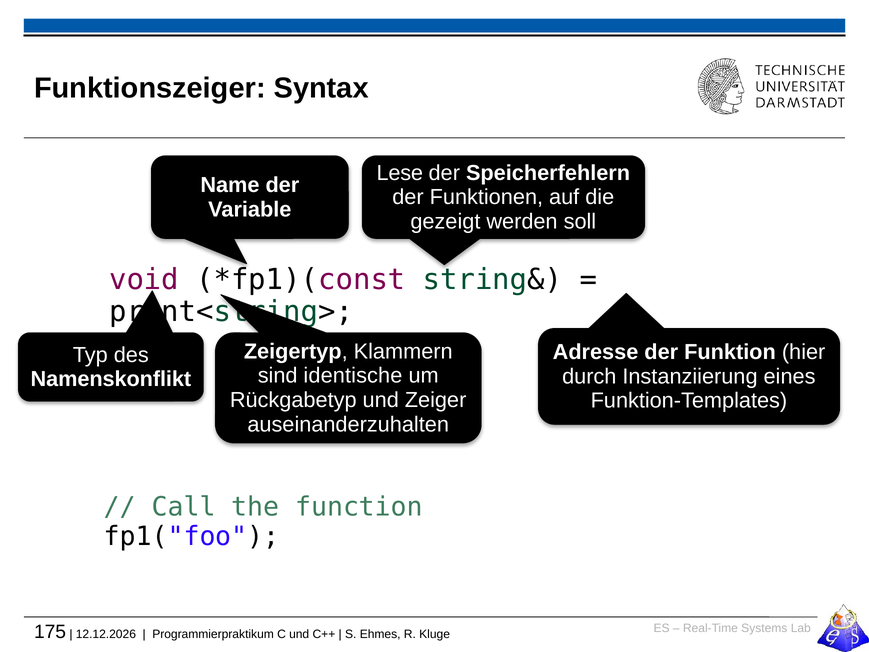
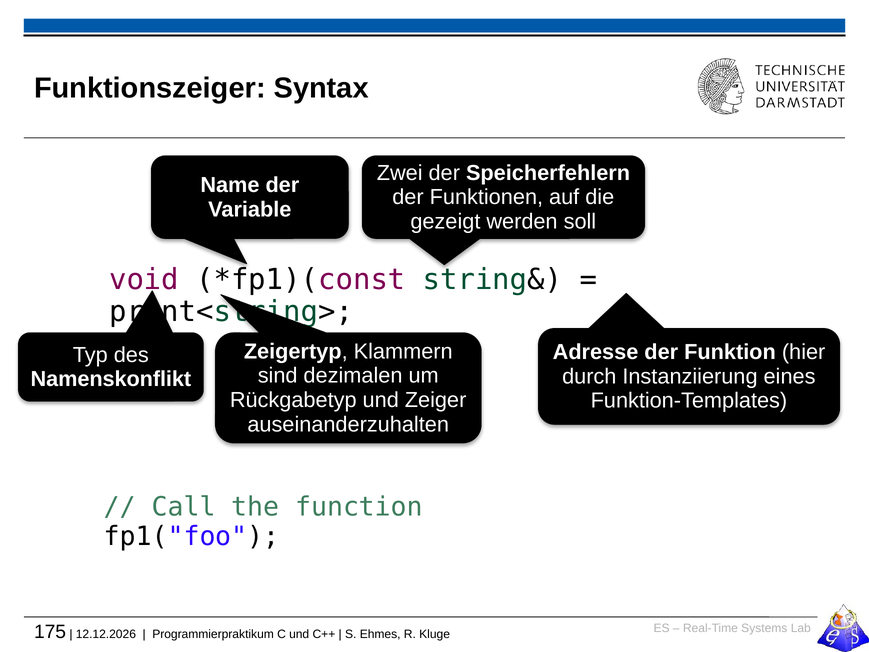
Lese: Lese -> Zwei
identische: identische -> dezimalen
